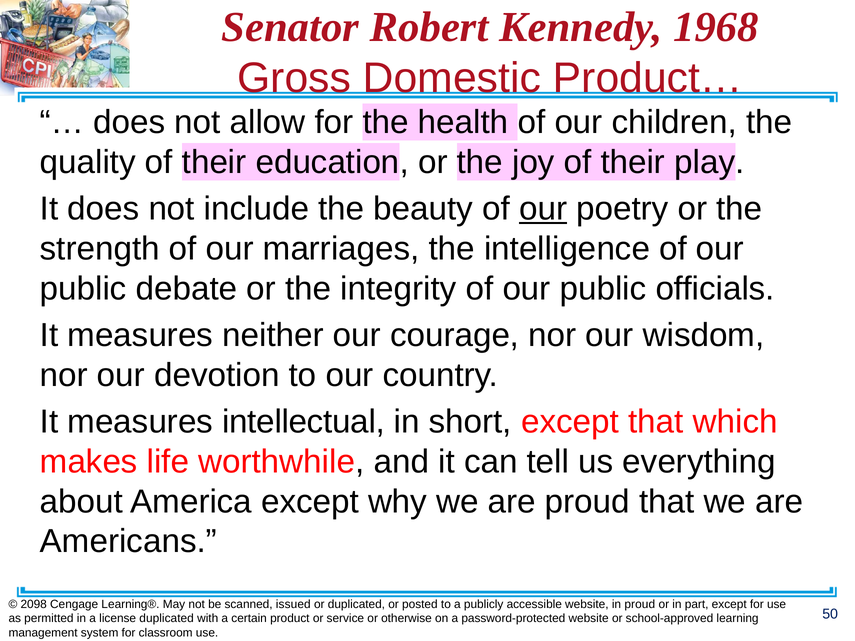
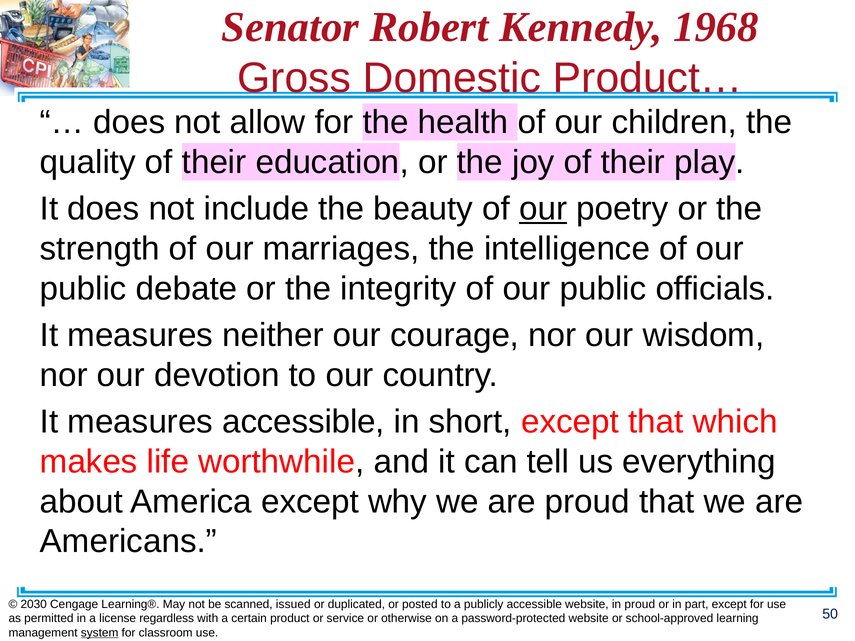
measures intellectual: intellectual -> accessible
2098: 2098 -> 2030
license duplicated: duplicated -> regardless
system underline: none -> present
